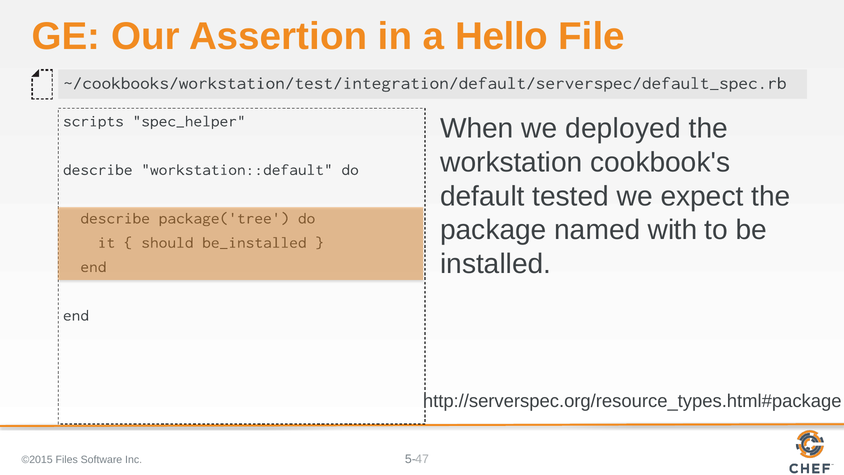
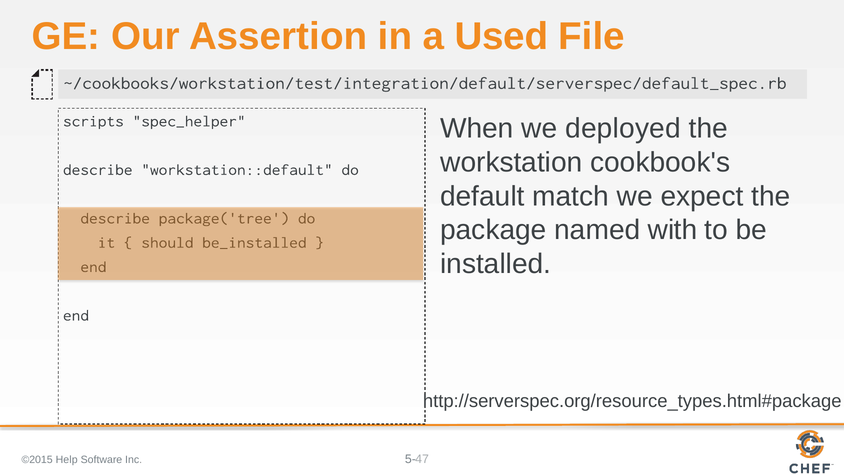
Hello: Hello -> Used
tested: tested -> match
Files: Files -> Help
